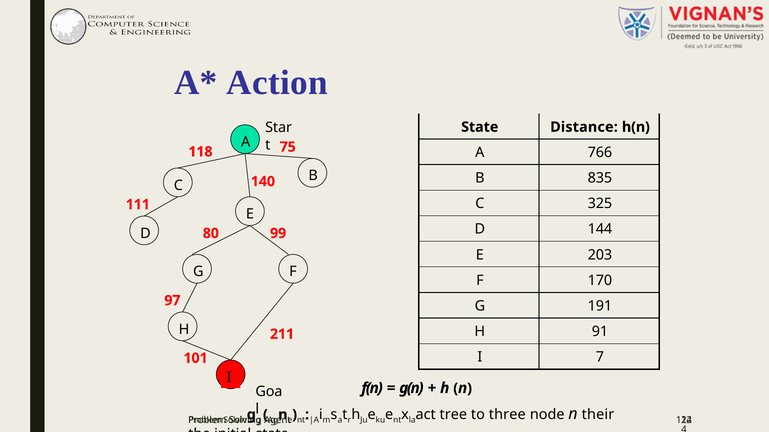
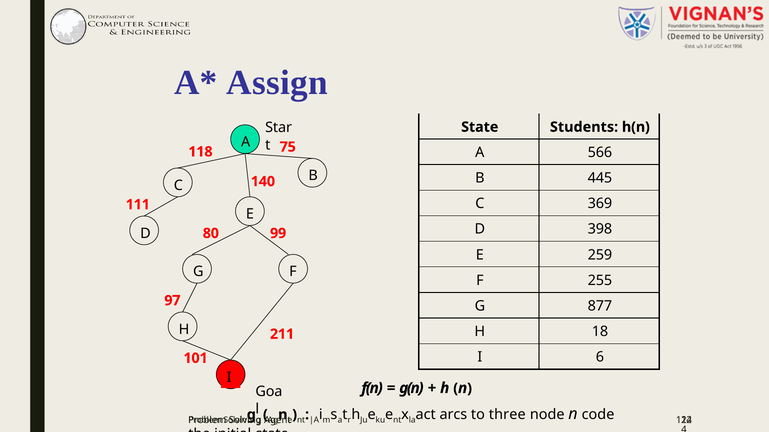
Action: Action -> Assign
Distance: Distance -> Students
766: 766 -> 566
835: 835 -> 445
325: 325 -> 369
144: 144 -> 398
203: 203 -> 259
170: 170 -> 255
191: 191 -> 877
91: 91 -> 18
7: 7 -> 6
tree: tree -> arcs
their: their -> code
